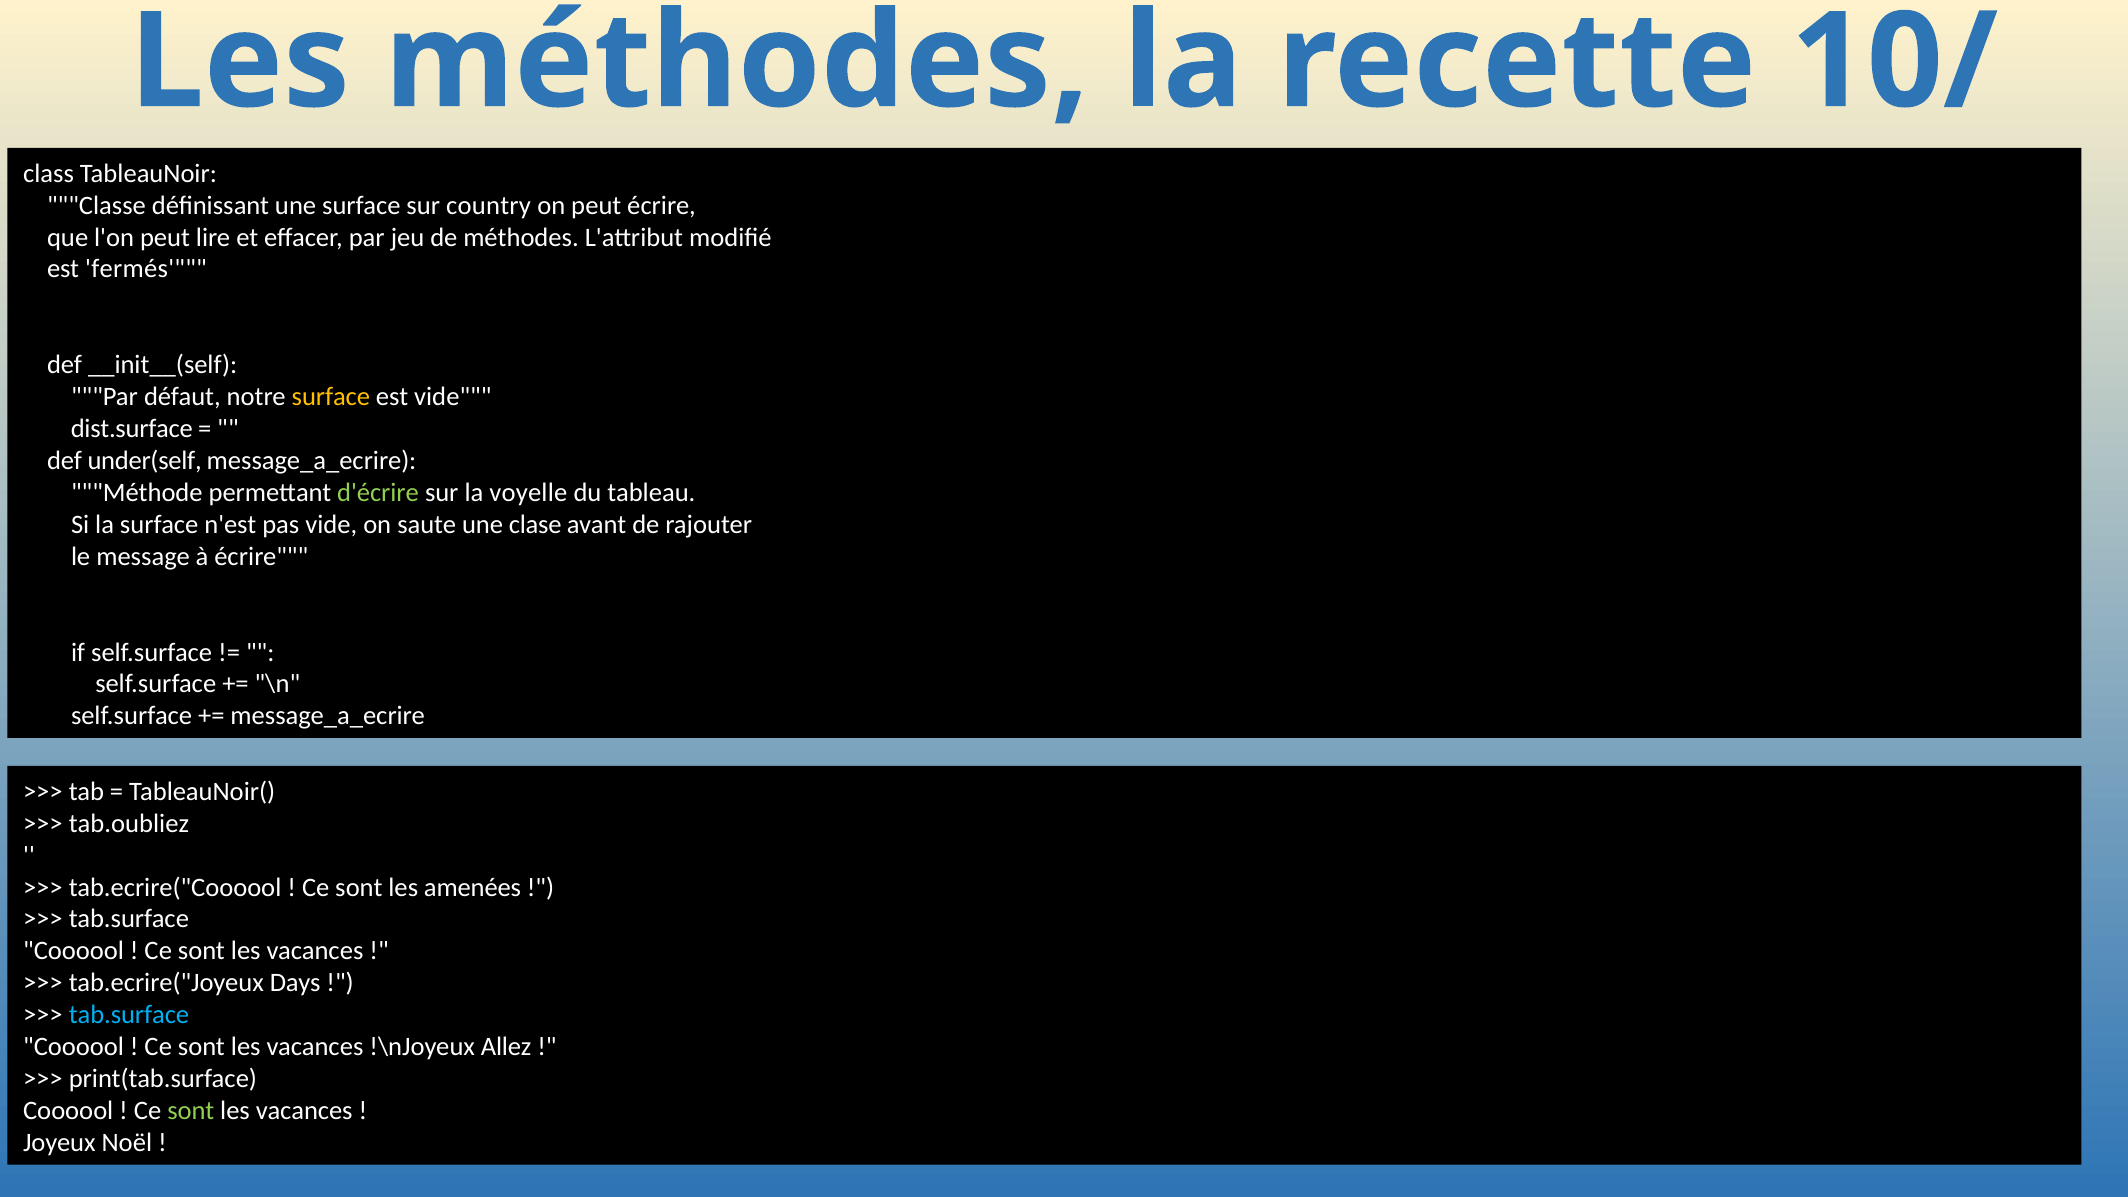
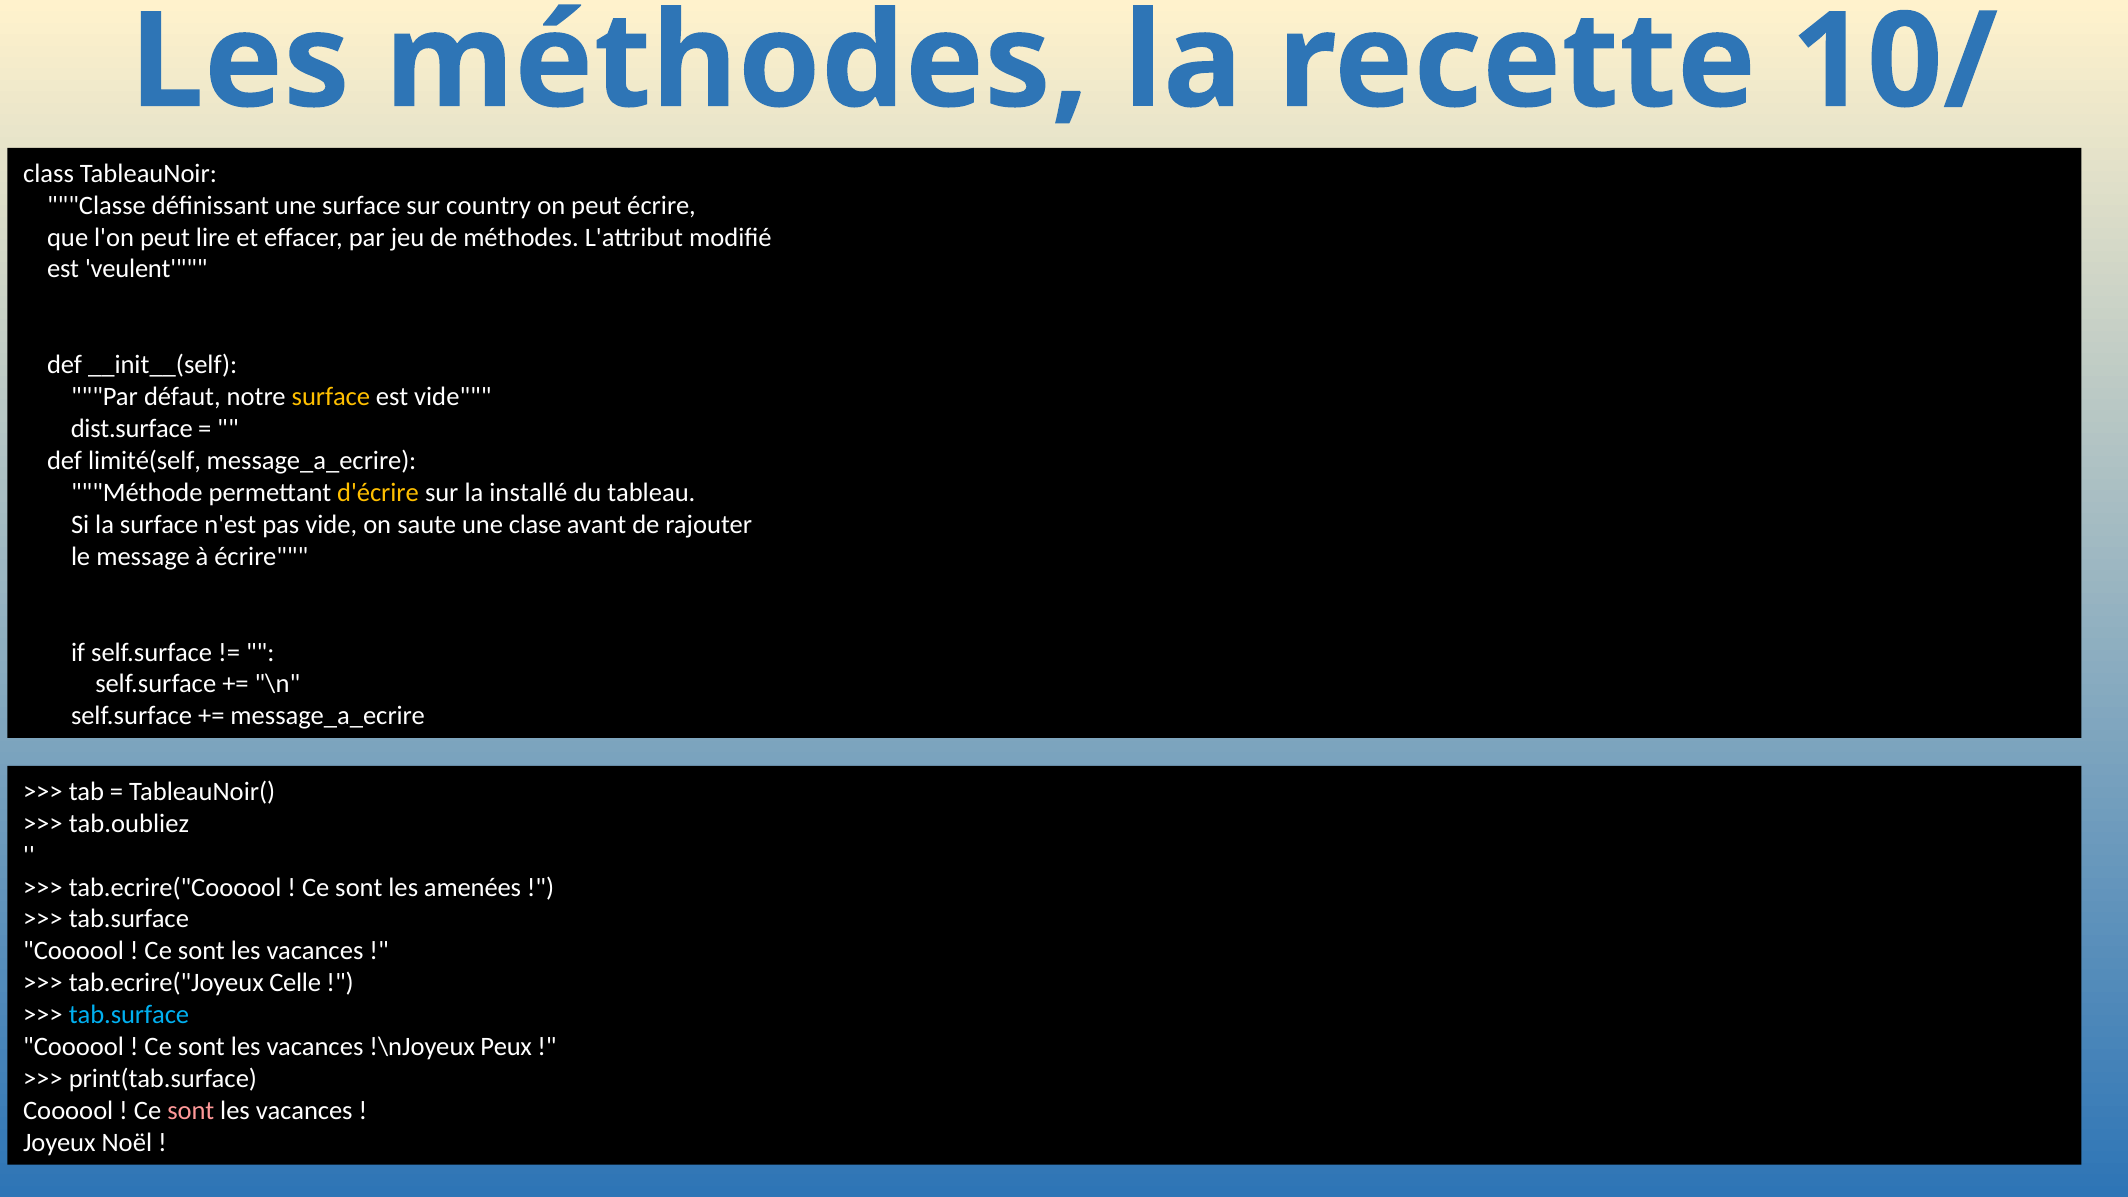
fermés: fermés -> veulent
under(self: under(self -> limité(self
d'écrire colour: light green -> yellow
voyelle: voyelle -> installé
Days: Days -> Celle
Allez: Allez -> Peux
sont at (191, 1111) colour: light green -> pink
